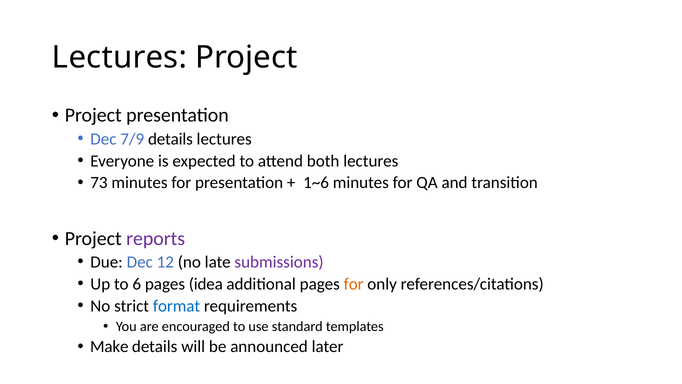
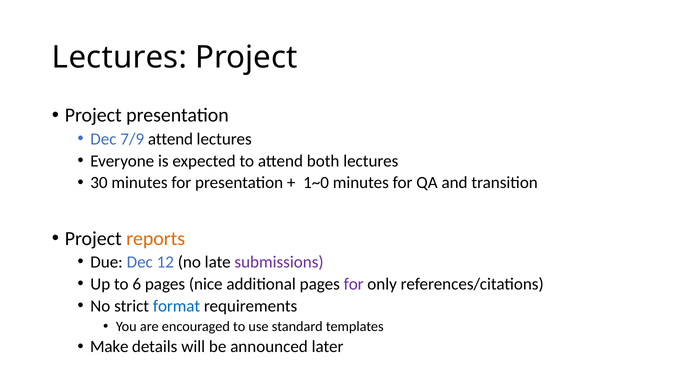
7/9 details: details -> attend
73: 73 -> 30
1~6: 1~6 -> 1~0
reports colour: purple -> orange
idea: idea -> nice
for at (354, 284) colour: orange -> purple
